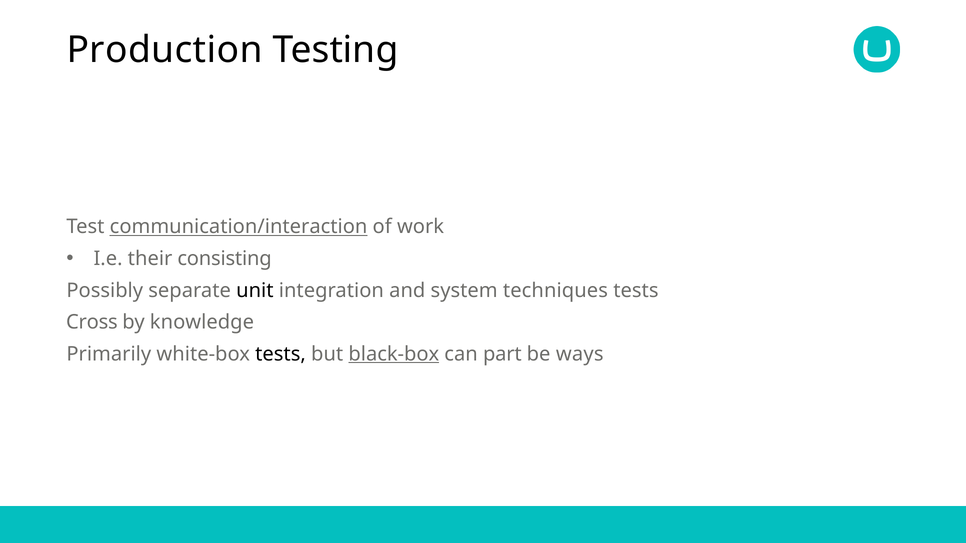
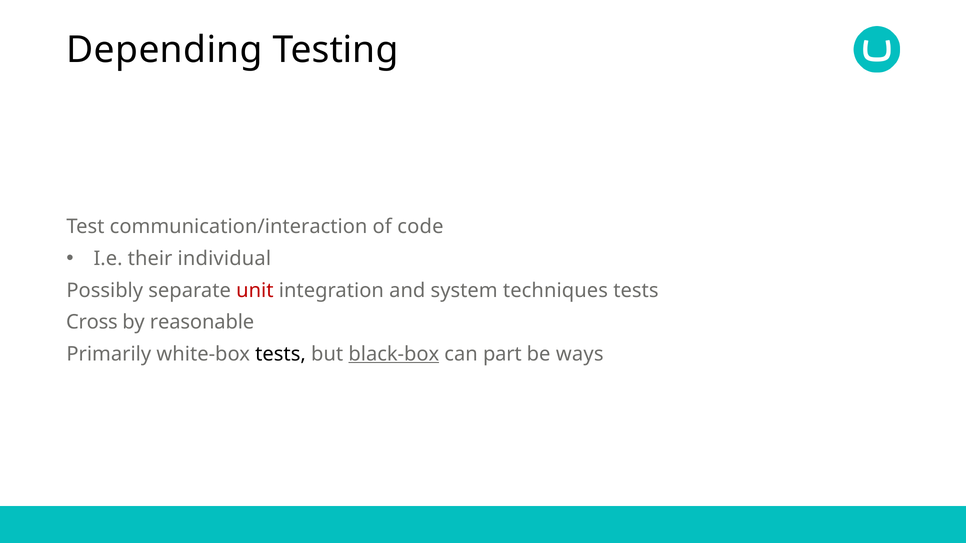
Production: Production -> Depending
communication/interaction underline: present -> none
work: work -> code
consisting: consisting -> individual
unit colour: black -> red
knowledge: knowledge -> reasonable
